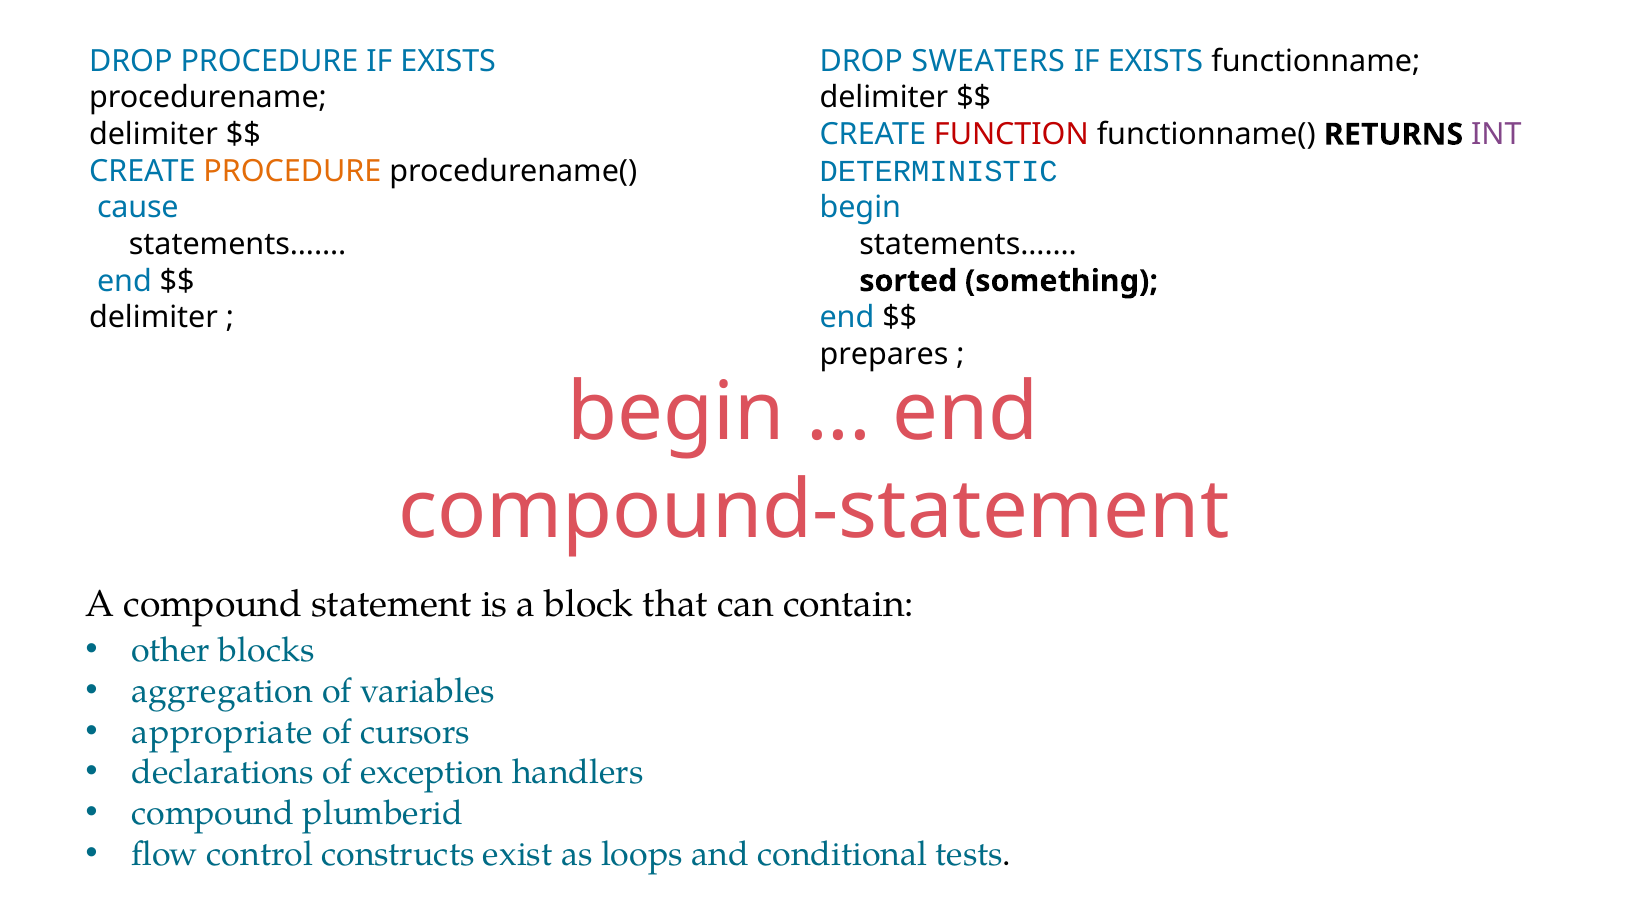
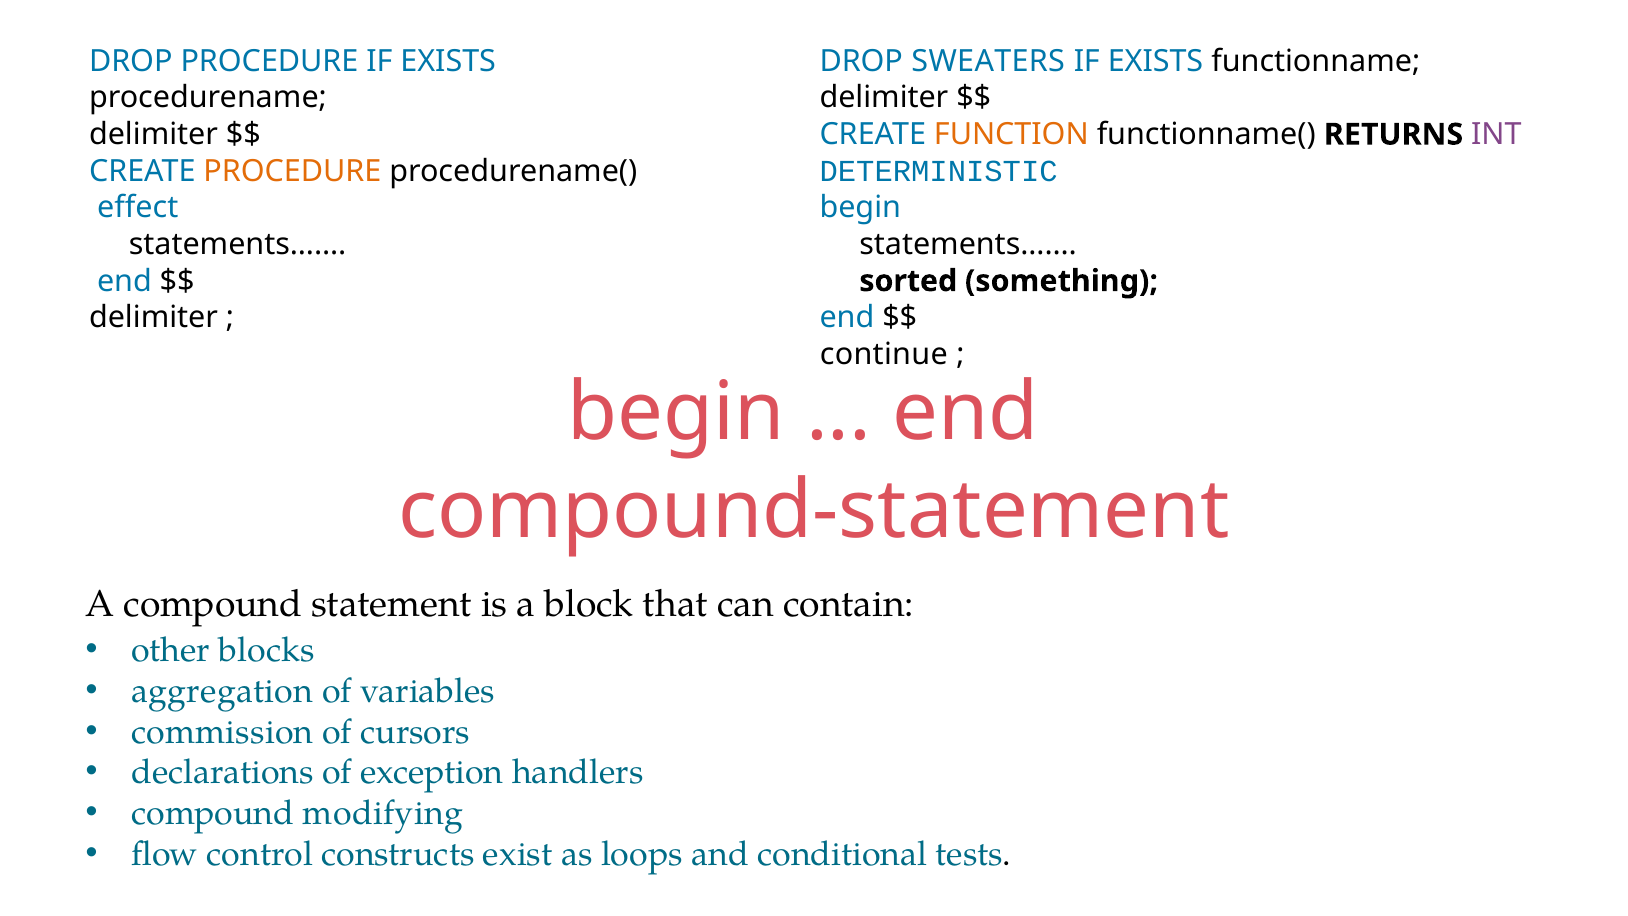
FUNCTION colour: red -> orange
cause: cause -> effect
prepares: prepares -> continue
appropriate: appropriate -> commission
plumberid: plumberid -> modifying
